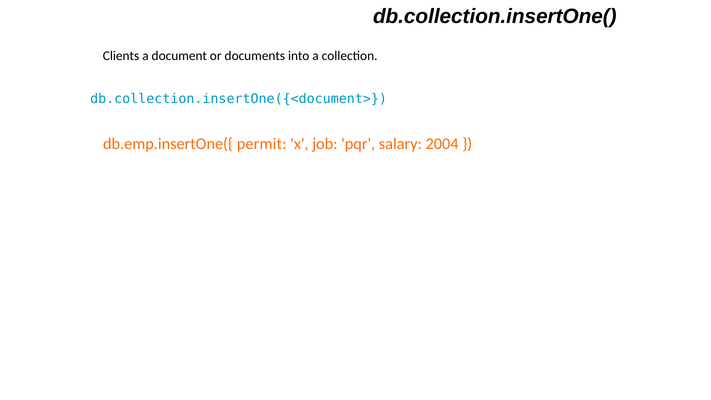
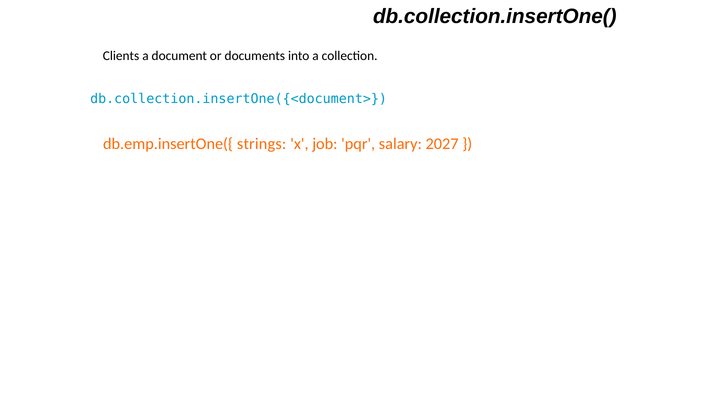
permit: permit -> strings
2004: 2004 -> 2027
